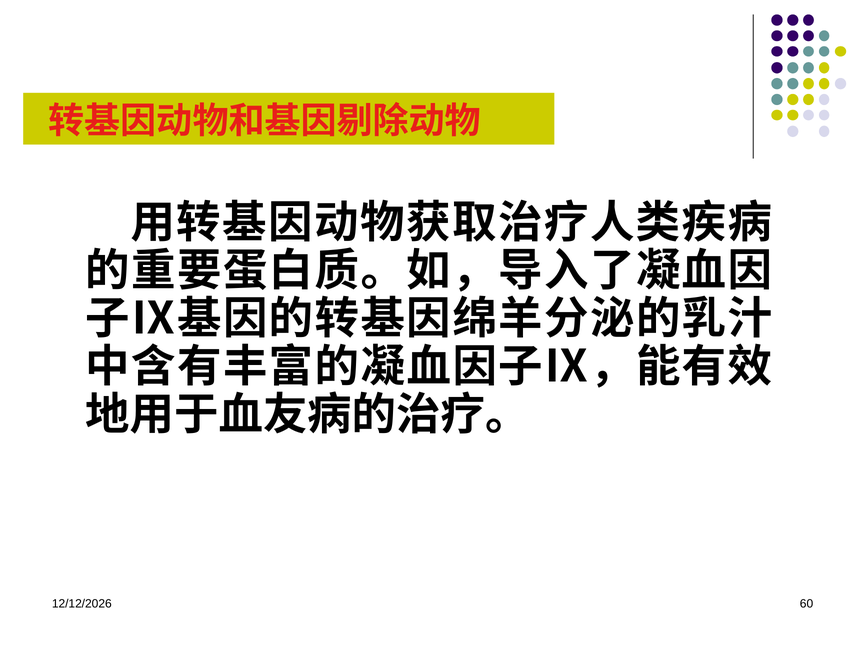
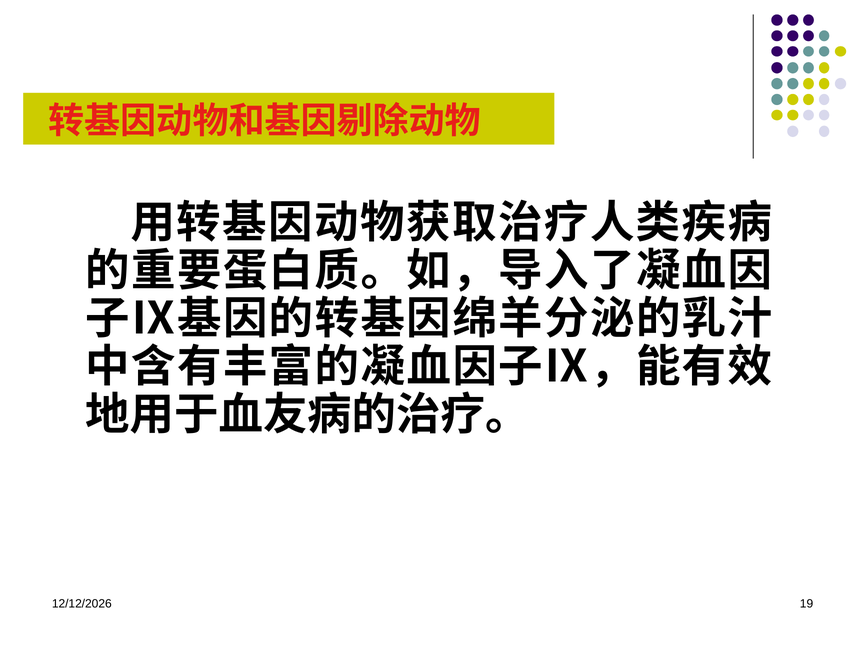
60: 60 -> 19
